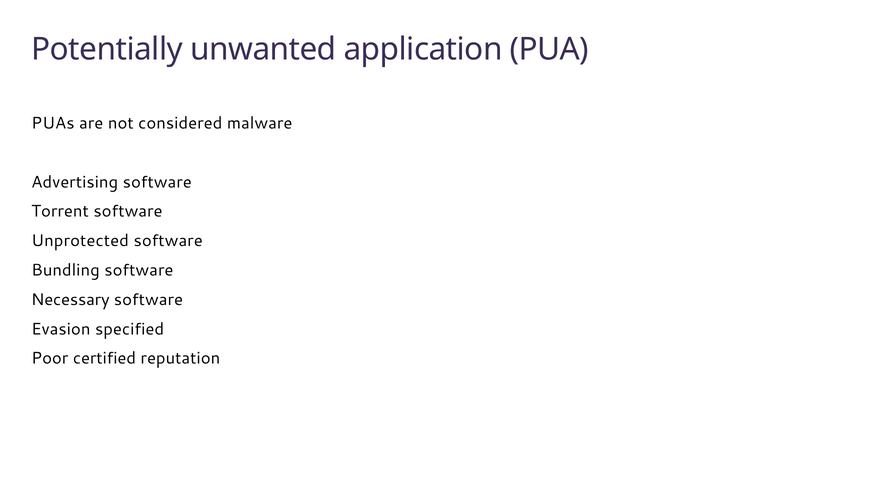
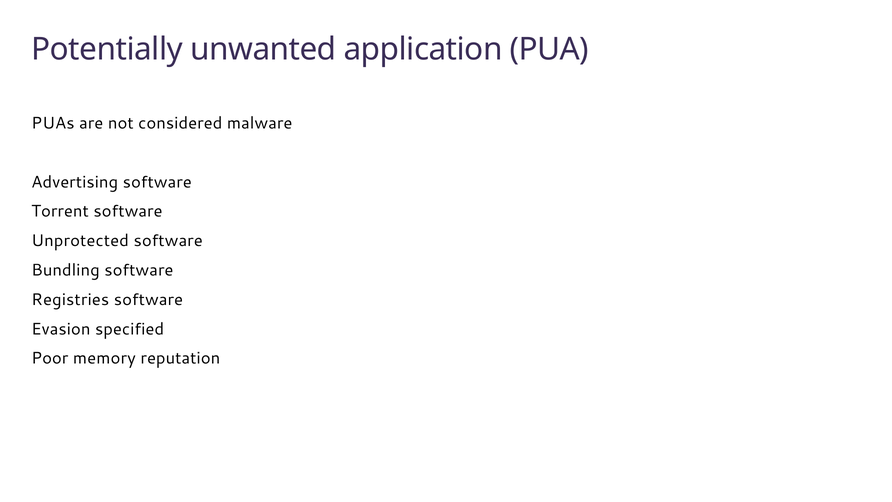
Necessary: Necessary -> Registries
certified: certified -> memory
